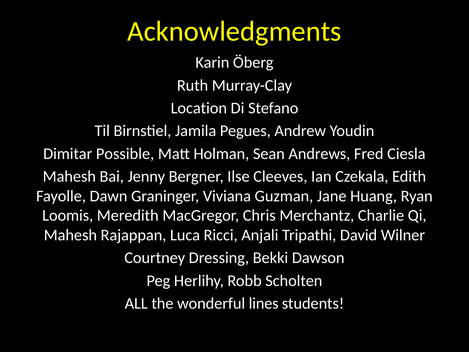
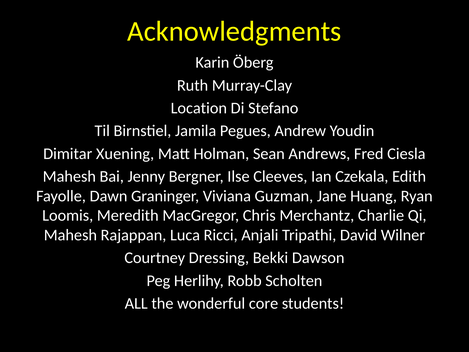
Possible: Possible -> Xuening
lines: lines -> core
